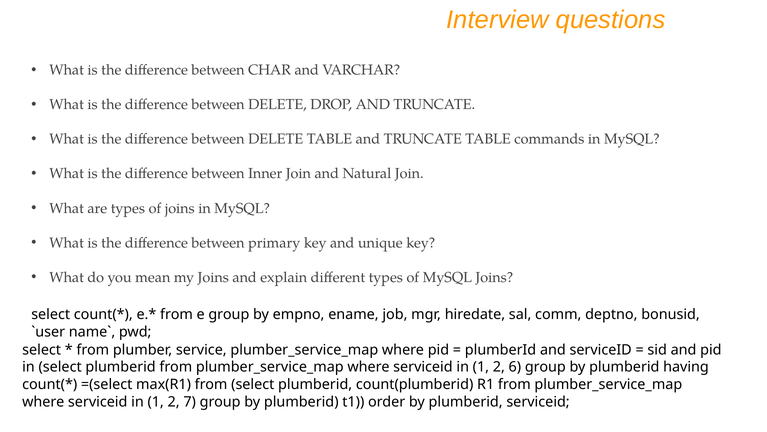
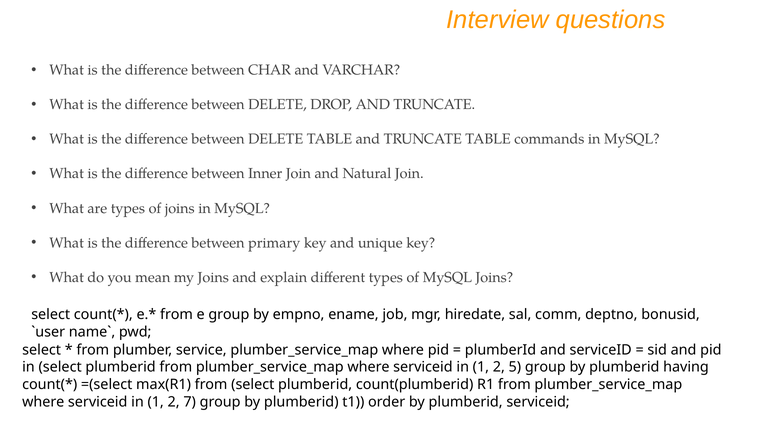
6: 6 -> 5
